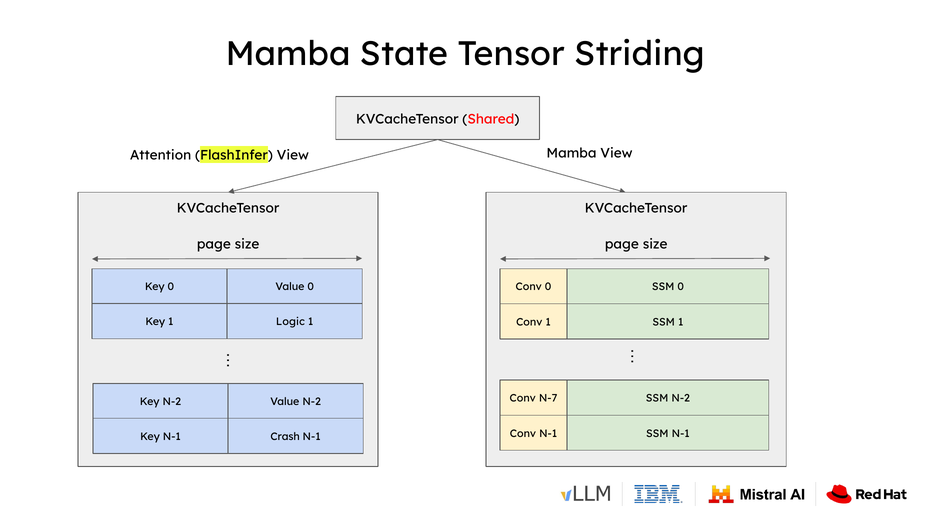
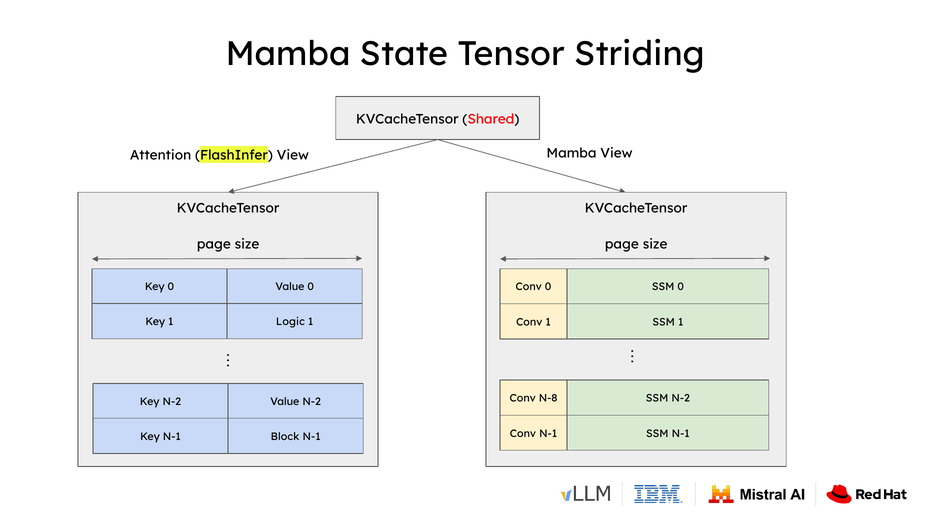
N-7: N-7 -> N-8
Crash: Crash -> Block
